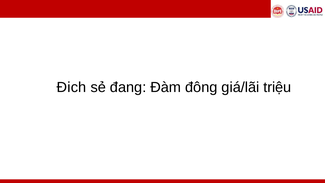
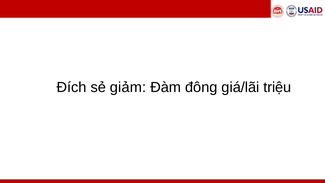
Đich: Đich -> Đích
đang: đang -> giảm
